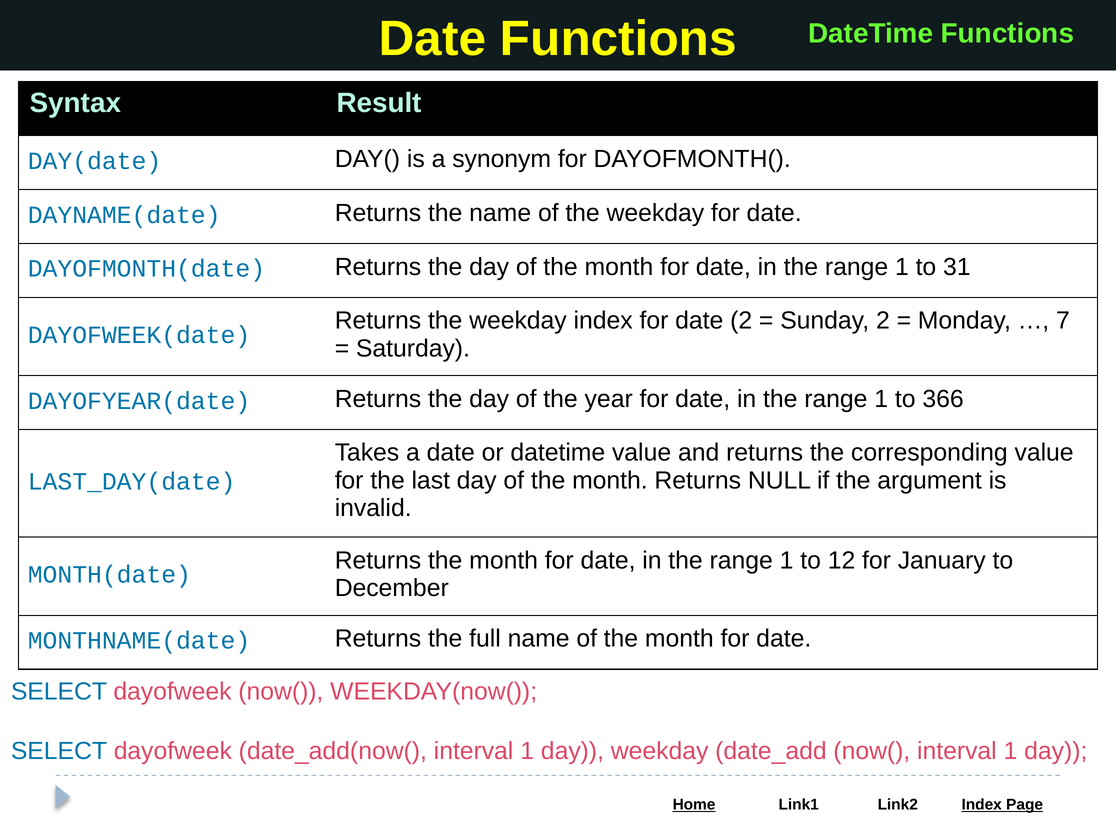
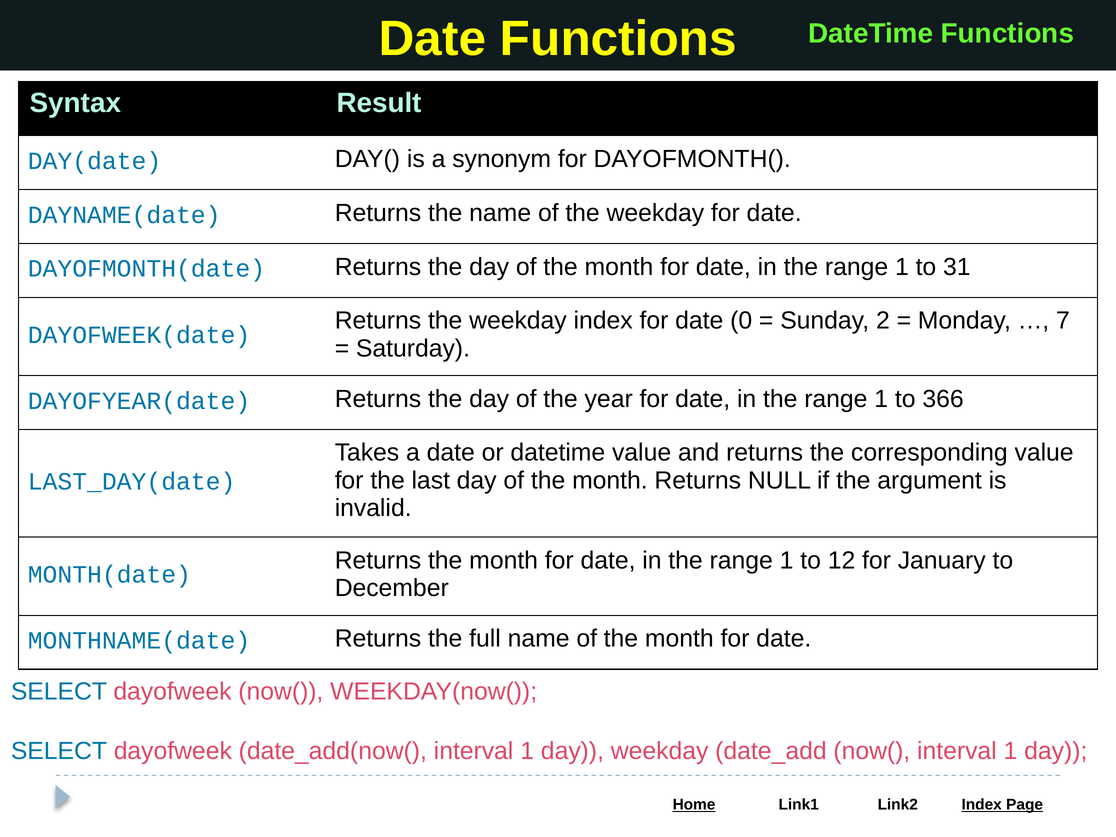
date 2: 2 -> 0
